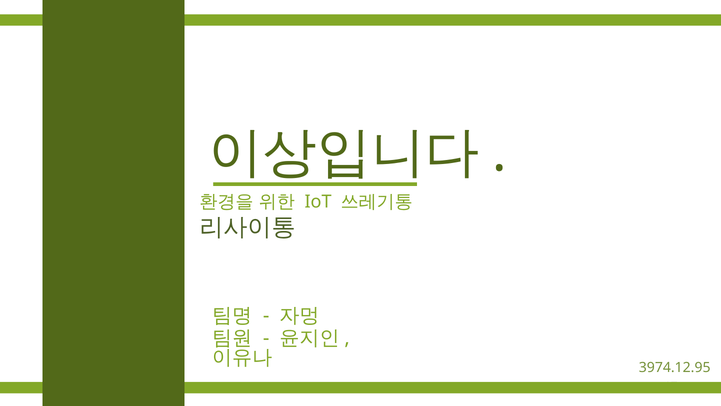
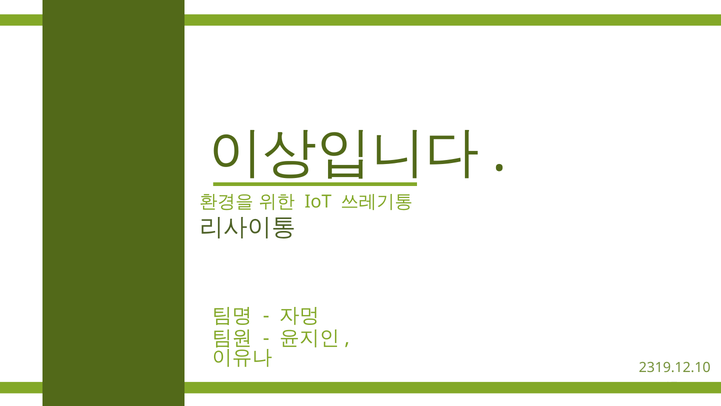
3974.12.95: 3974.12.95 -> 2319.12.10
